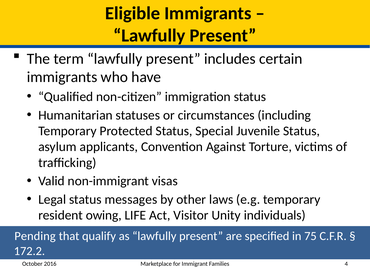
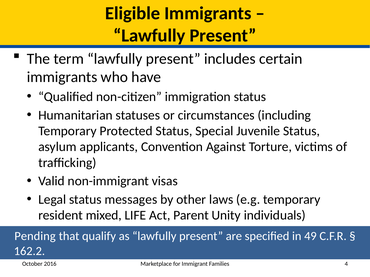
owing: owing -> mixed
Visitor: Visitor -> Parent
75: 75 -> 49
172.2: 172.2 -> 162.2
